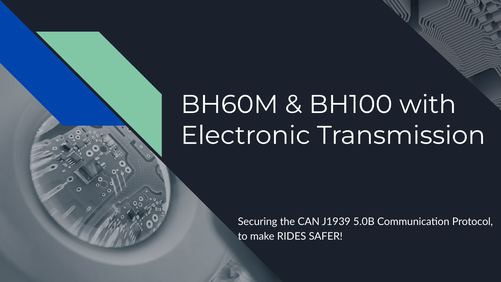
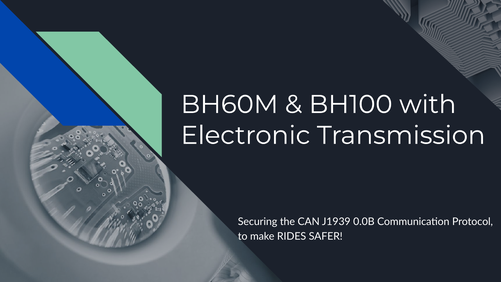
5.0B: 5.0B -> 0.0B
